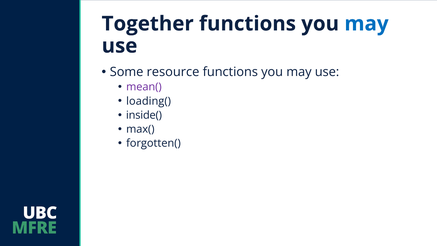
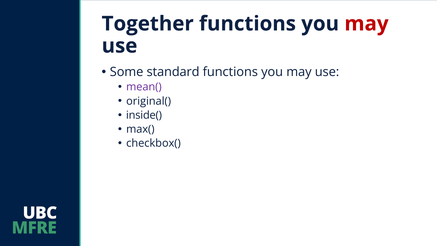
may at (366, 24) colour: blue -> red
resource: resource -> standard
loading(: loading( -> original(
forgotten(: forgotten( -> checkbox(
